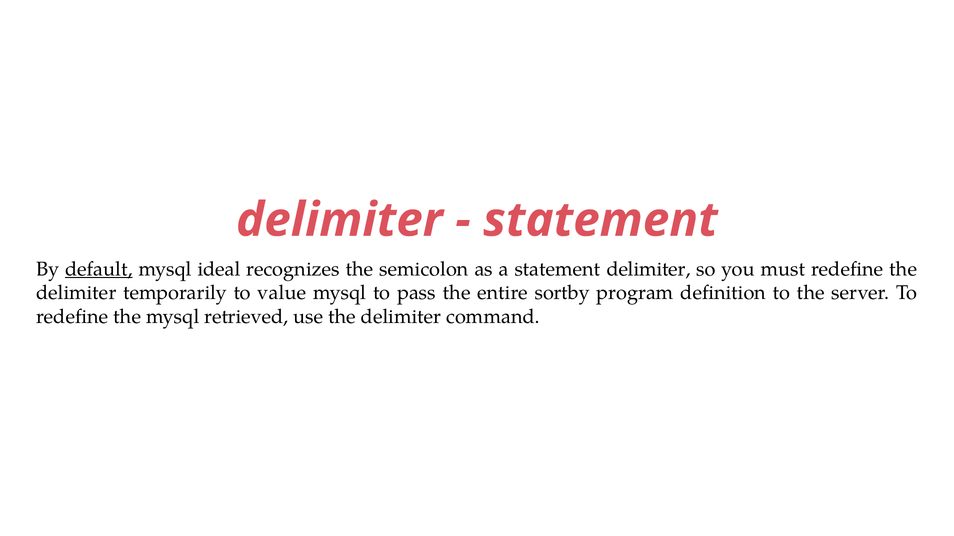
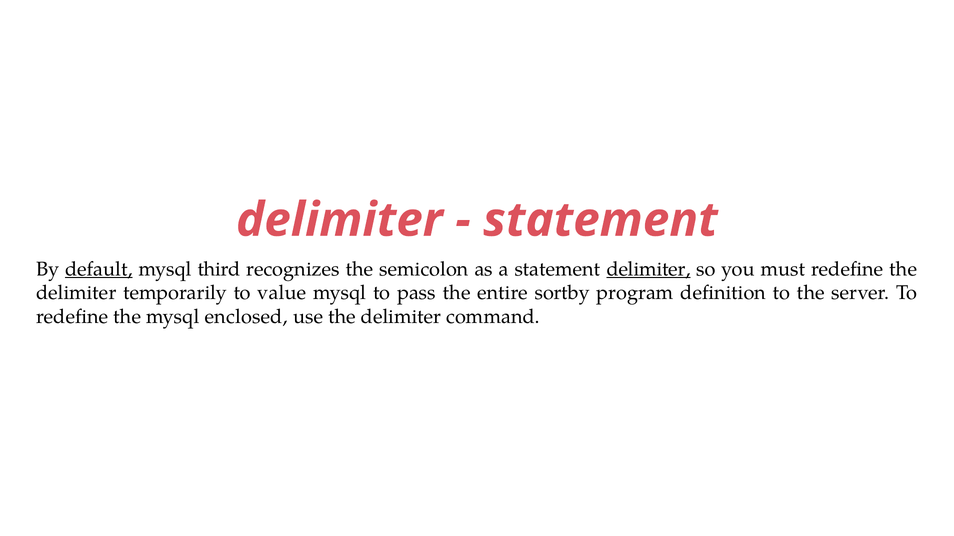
ideal: ideal -> third
delimiter at (648, 269) underline: none -> present
retrieved: retrieved -> enclosed
